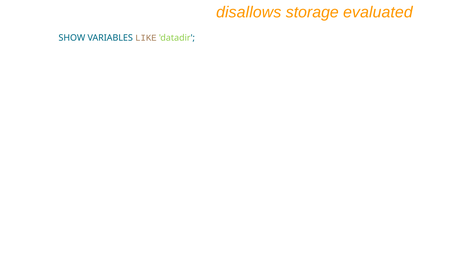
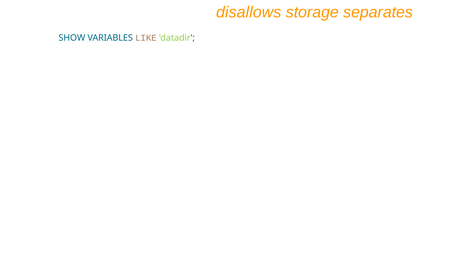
evaluated: evaluated -> separates
